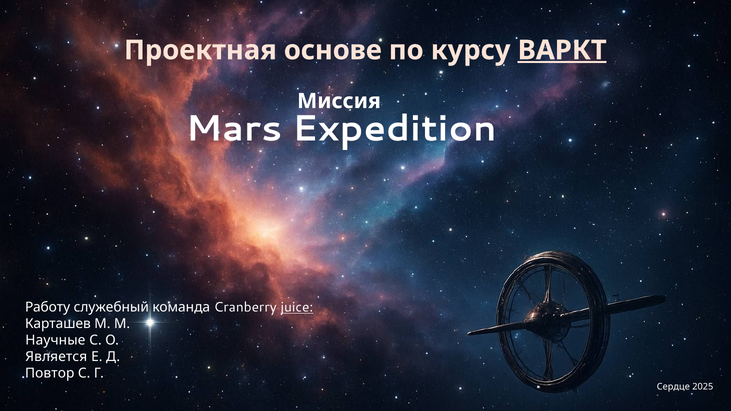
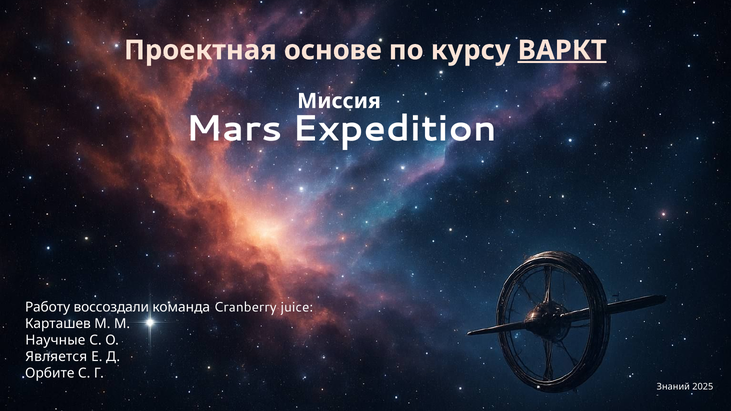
служебный: служебный -> воссоздали
juice underline: present -> none
Повтор: Повтор -> Орбите
Сердце: Сердце -> Знаний
